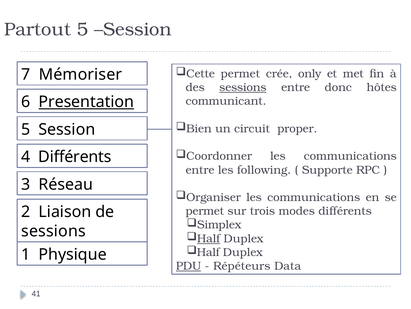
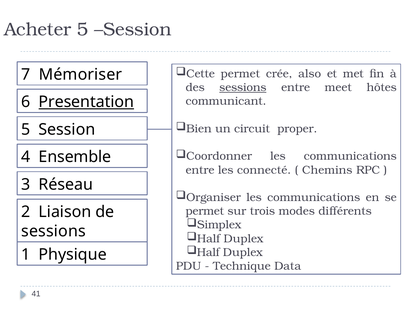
Partout: Partout -> Acheter
only: only -> also
donc: donc -> meet
4 Différents: Différents -> Ensemble
following: following -> connecté
Supporte: Supporte -> Chemins
Half at (208, 238) underline: present -> none
PDU underline: present -> none
Répéteurs: Répéteurs -> Technique
